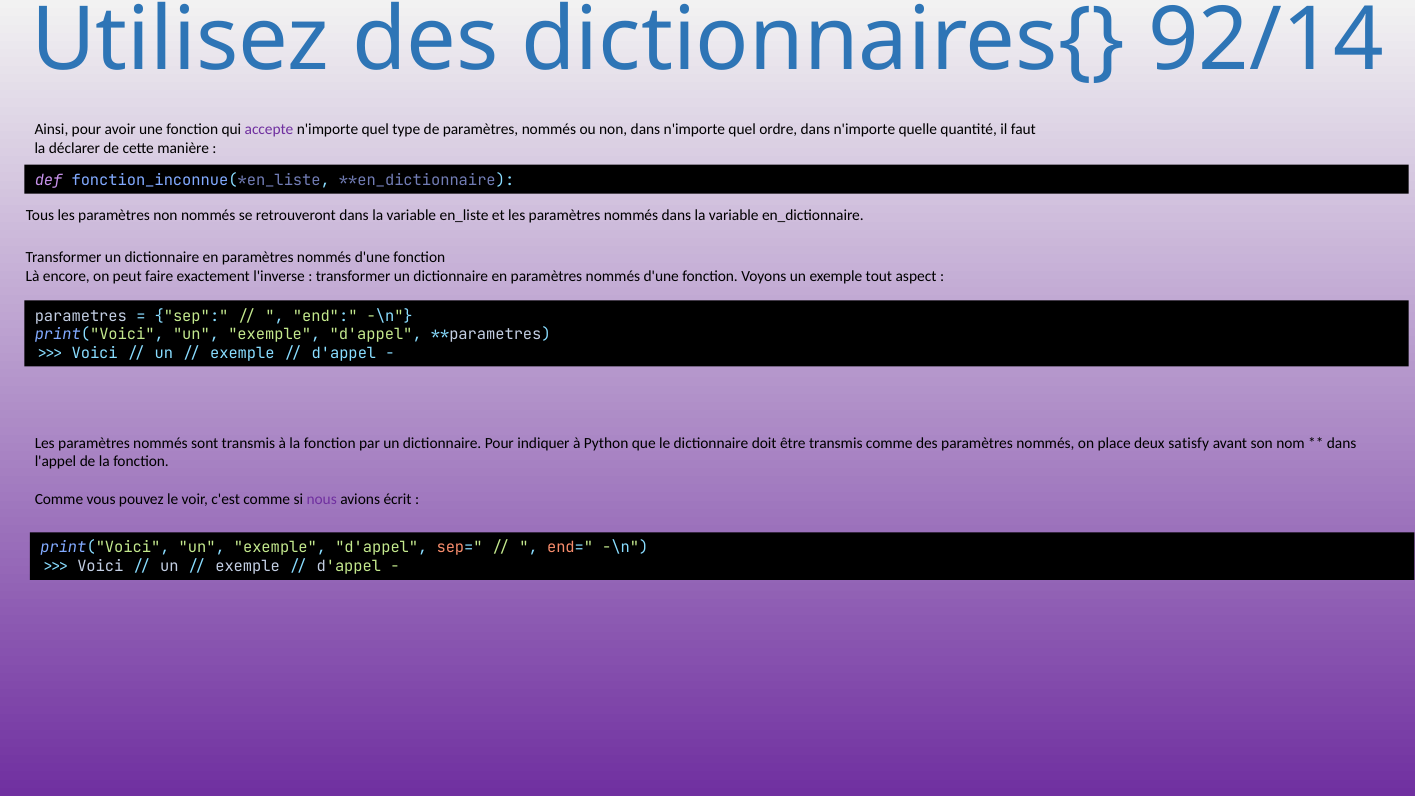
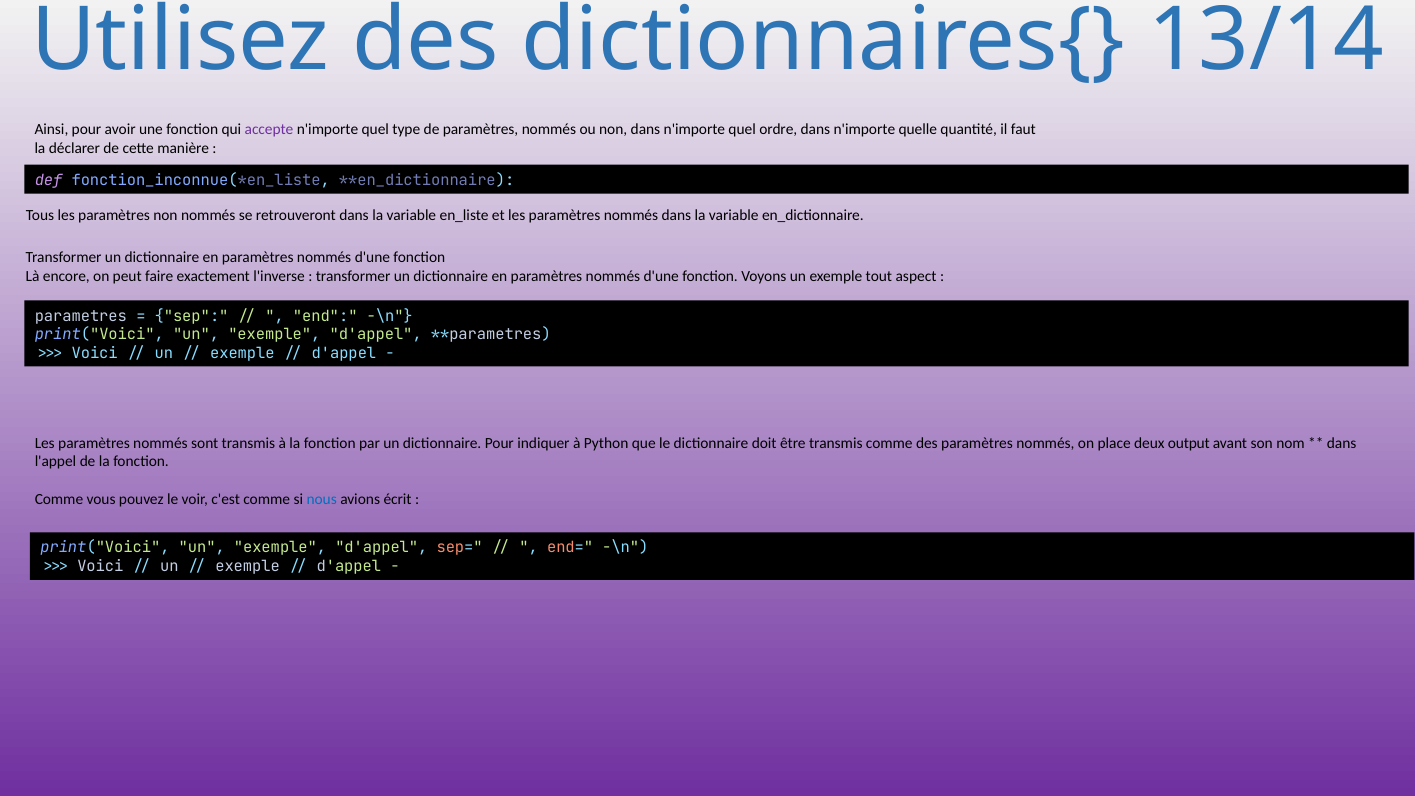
92/14: 92/14 -> 13/14
satisfy: satisfy -> output
nous colour: purple -> blue
